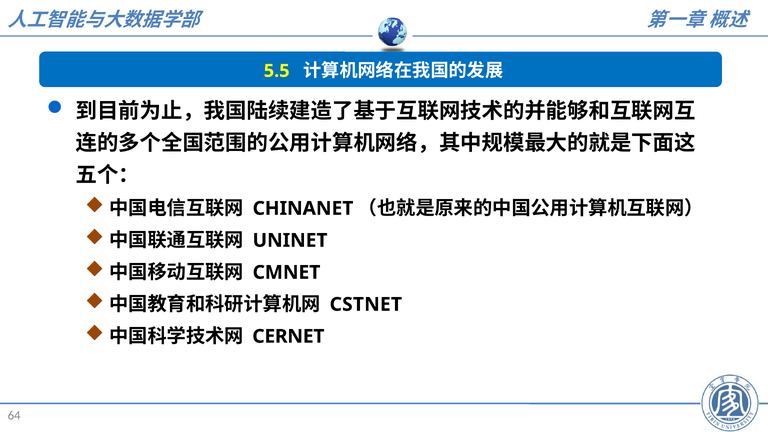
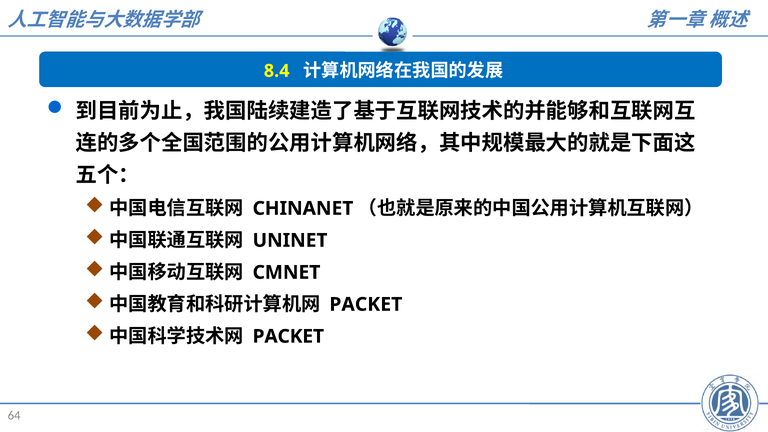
5.5: 5.5 -> 8.4
CSTNET at (366, 304): CSTNET -> PACKET
CERNET at (288, 336): CERNET -> PACKET
